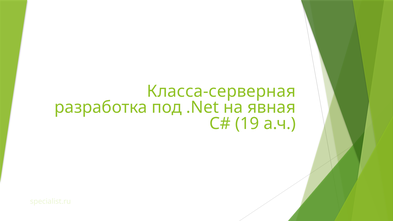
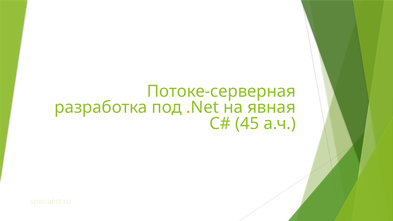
Класса-серверная: Класса-серверная -> Потоке-серверная
19: 19 -> 45
